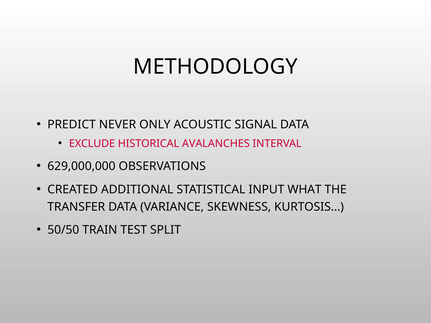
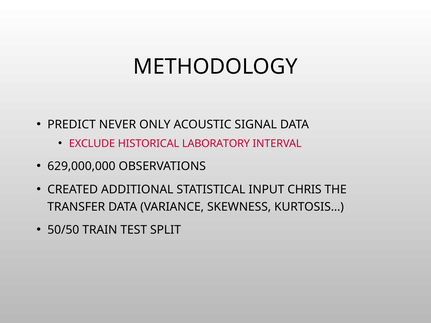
AVALANCHES: AVALANCHES -> LABORATORY
WHAT: WHAT -> CHRIS
